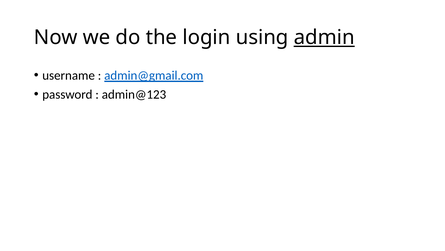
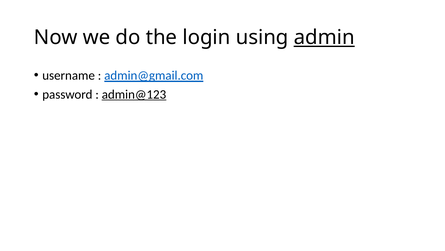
admin@123 underline: none -> present
